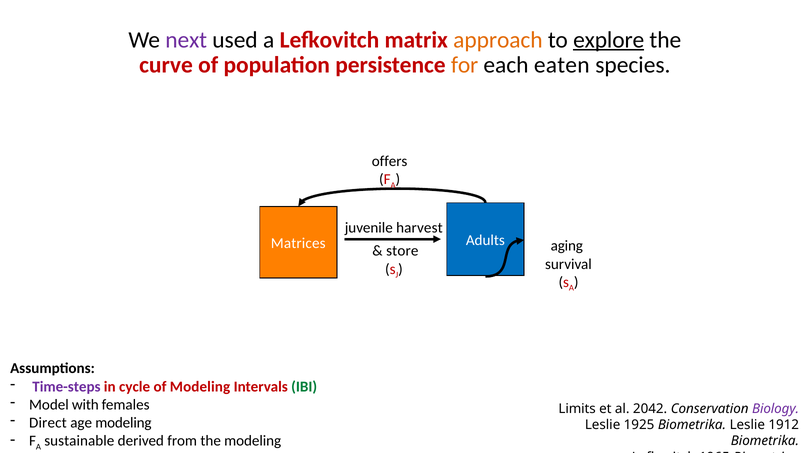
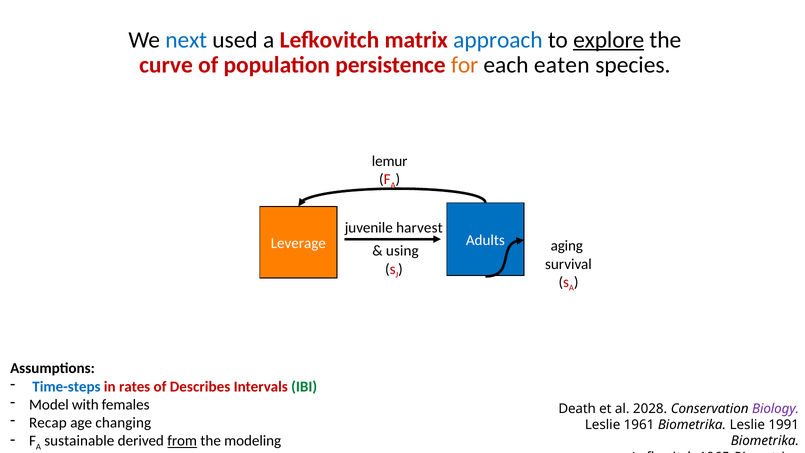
next colour: purple -> blue
approach colour: orange -> blue
offers: offers -> lemur
Matrices: Matrices -> Leverage
store: store -> using
Time-steps colour: purple -> blue
cycle: cycle -> rates
of Modeling: Modeling -> Describes
Limits: Limits -> Death
2042: 2042 -> 2028
Direct: Direct -> Recap
age modeling: modeling -> changing
1925: 1925 -> 1961
1912: 1912 -> 1991
from underline: none -> present
